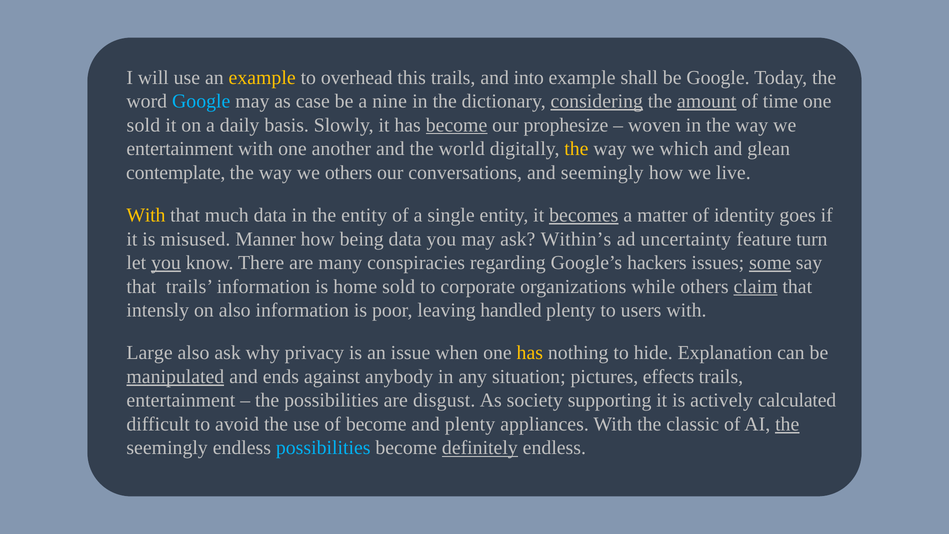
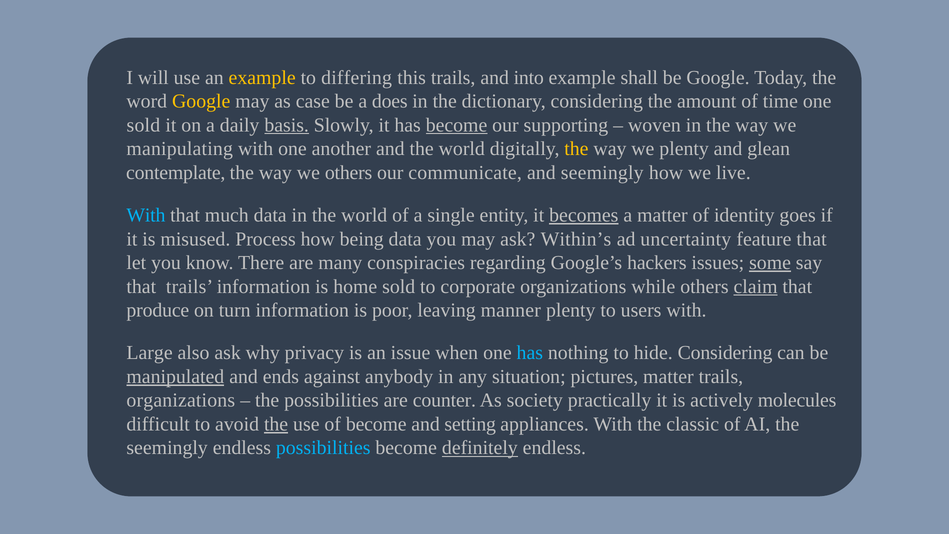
overhead: overhead -> differing
Google at (201, 101) colour: light blue -> yellow
nine: nine -> does
considering at (597, 101) underline: present -> none
amount underline: present -> none
basis underline: none -> present
prophesize: prophesize -> supporting
entertainment at (180, 149): entertainment -> manipulating
we which: which -> plenty
conversations: conversations -> communicate
With at (146, 215) colour: yellow -> light blue
in the entity: entity -> world
Manner: Manner -> Process
feature turn: turn -> that
you at (166, 263) underline: present -> none
intensly: intensly -> produce
on also: also -> turn
handled: handled -> manner
has at (530, 353) colour: yellow -> light blue
hide Explanation: Explanation -> Considering
pictures effects: effects -> matter
entertainment at (181, 400): entertainment -> organizations
disgust: disgust -> counter
supporting: supporting -> practically
calculated: calculated -> molecules
the at (276, 424) underline: none -> present
and plenty: plenty -> setting
the at (787, 424) underline: present -> none
